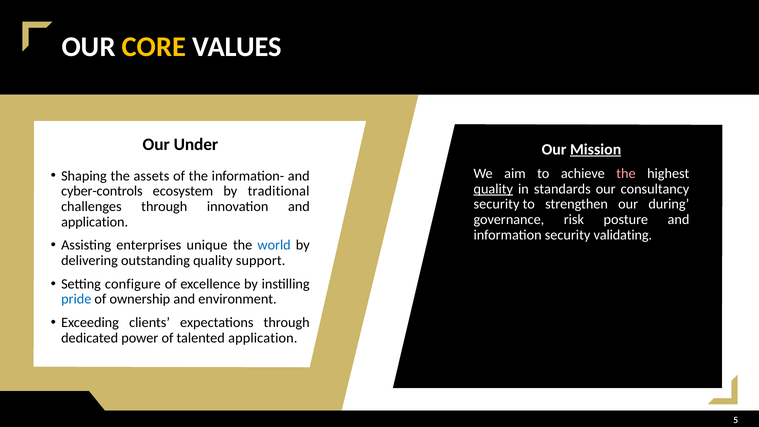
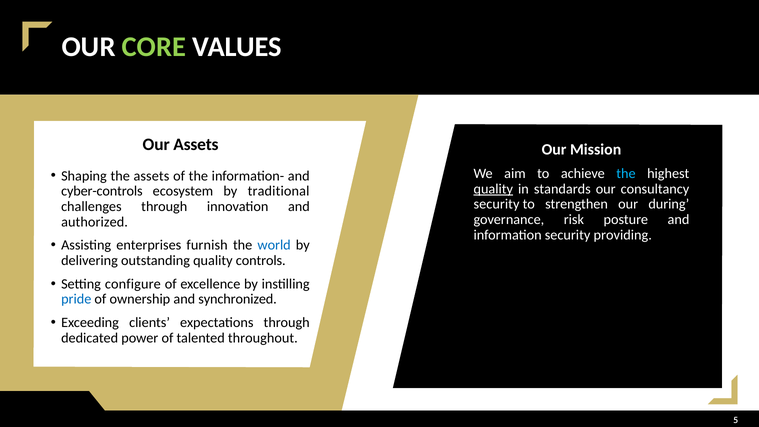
CORE colour: yellow -> light green
Our Under: Under -> Assets
Mission underline: present -> none
the at (626, 173) colour: pink -> light blue
application at (95, 222): application -> authorized
validating: validating -> providing
unique: unique -> furnish
support: support -> controls
environment: environment -> synchronized
talented application: application -> throughout
